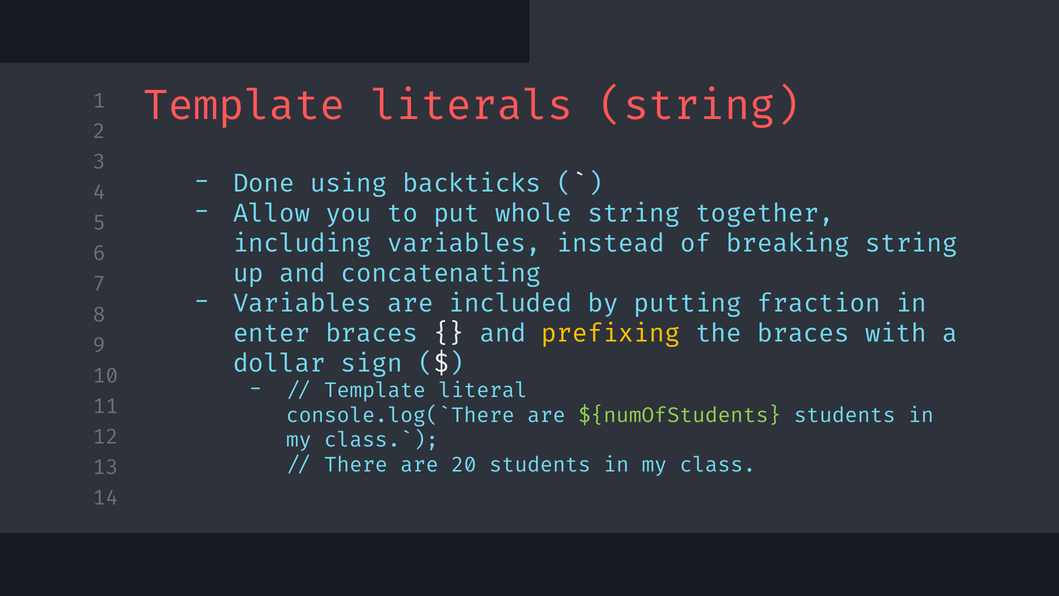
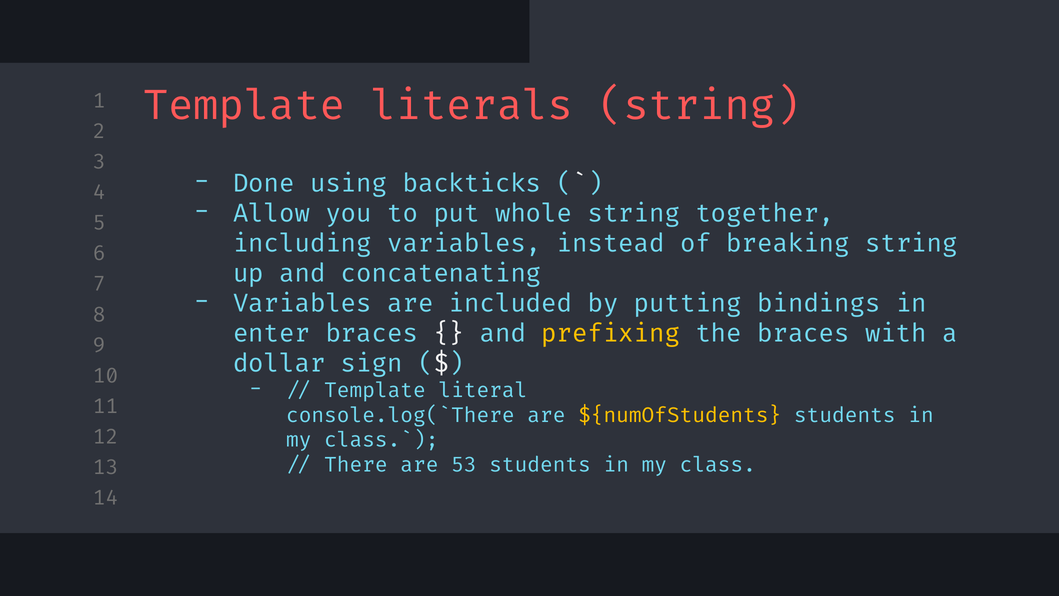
fraction: fraction -> bindings
${numOfStudents colour: light green -> yellow
20: 20 -> 53
